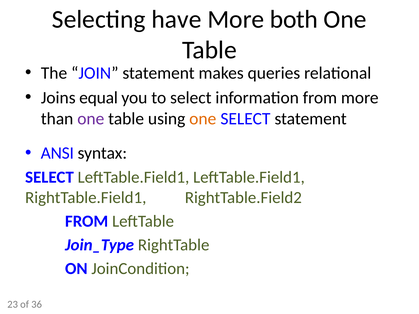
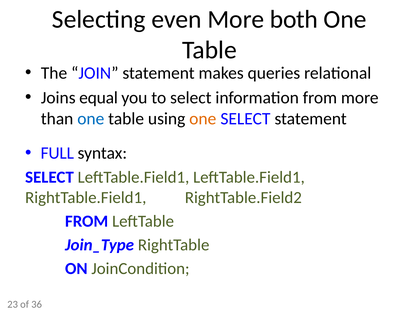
have: have -> even
one at (91, 119) colour: purple -> blue
ANSI: ANSI -> FULL
